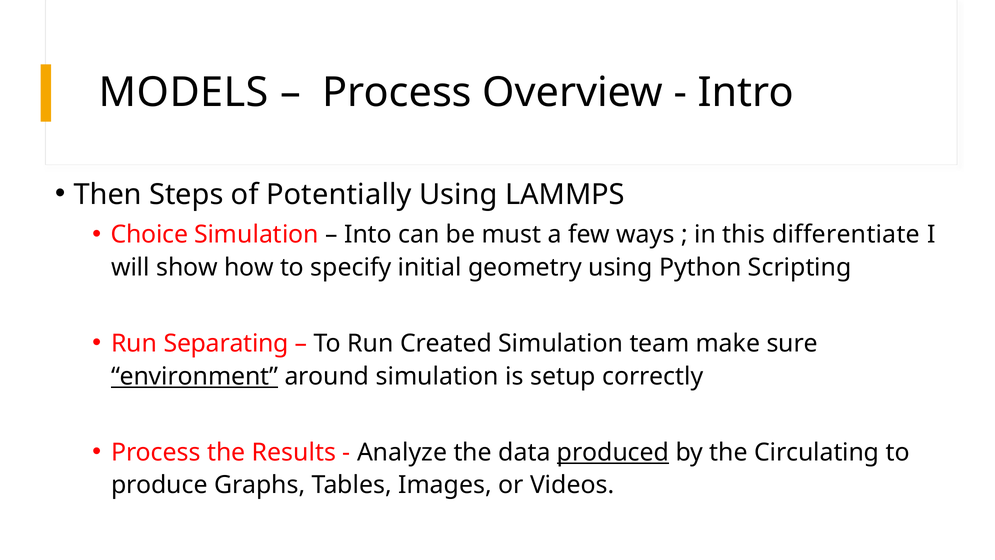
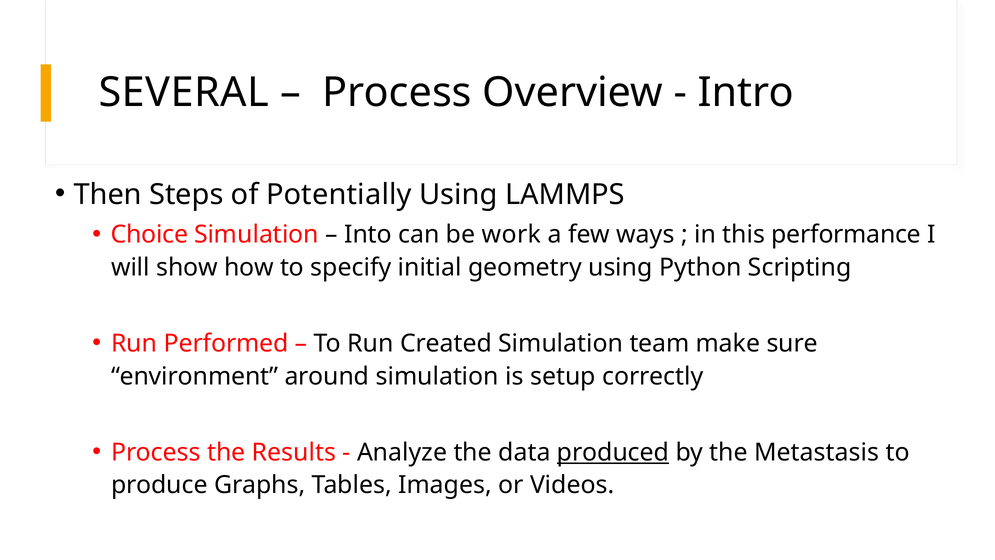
MODELS: MODELS -> SEVERAL
must: must -> work
differentiate: differentiate -> performance
Separating: Separating -> Performed
environment underline: present -> none
Circulating: Circulating -> Metastasis
